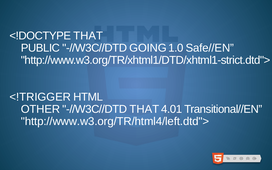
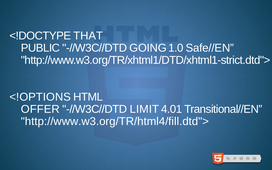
<!TRIGGER: <!TRIGGER -> <!OPTIONS
OTHER: OTHER -> OFFER
-//W3C//DTD THAT: THAT -> LIMIT
http://www.w3.org/TR/html4/left.dtd">: http://www.w3.org/TR/html4/left.dtd"> -> http://www.w3.org/TR/html4/fill.dtd">
